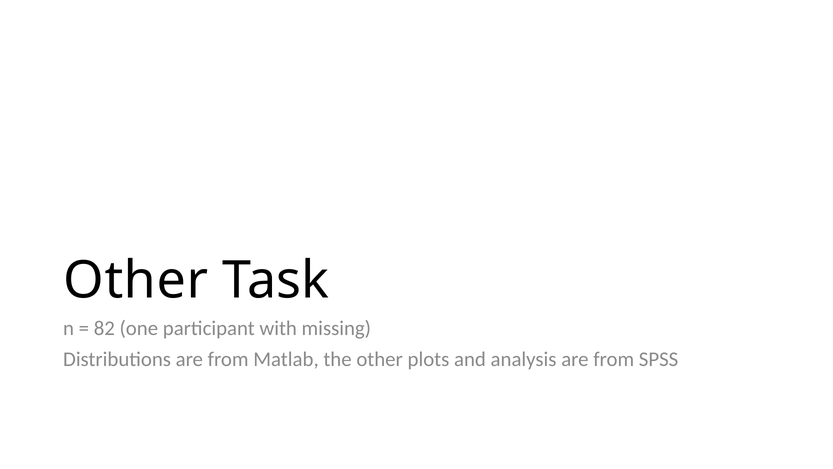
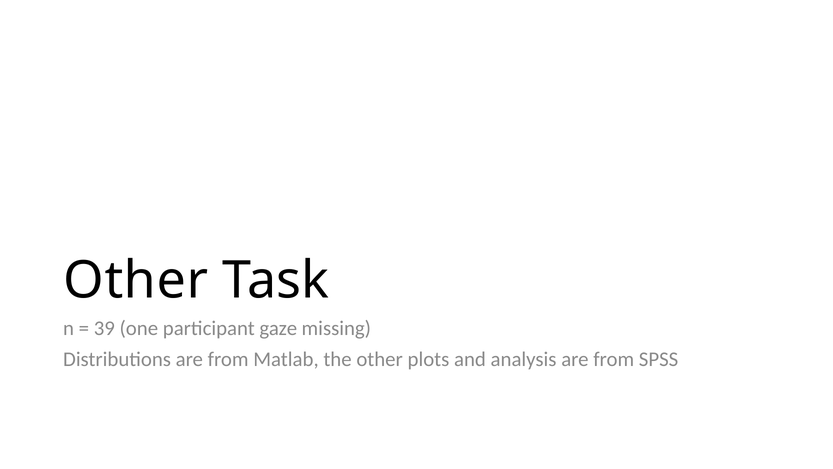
82: 82 -> 39
with: with -> gaze
